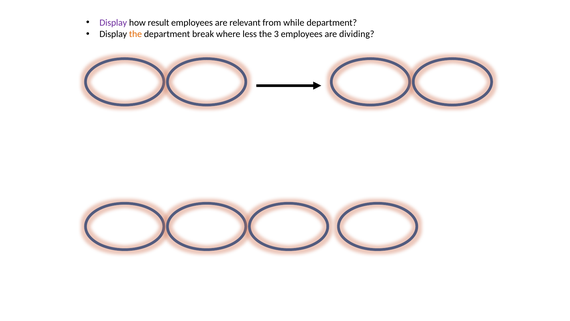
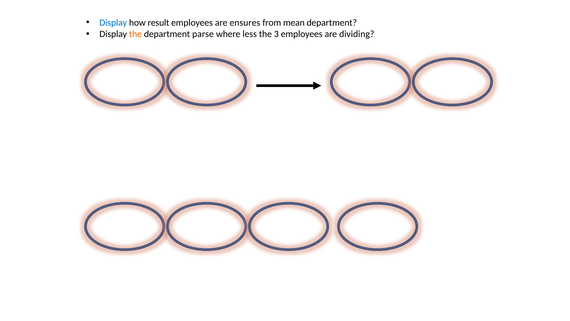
Display at (113, 23) colour: purple -> blue
relevant: relevant -> ensures
while: while -> mean
break: break -> parse
